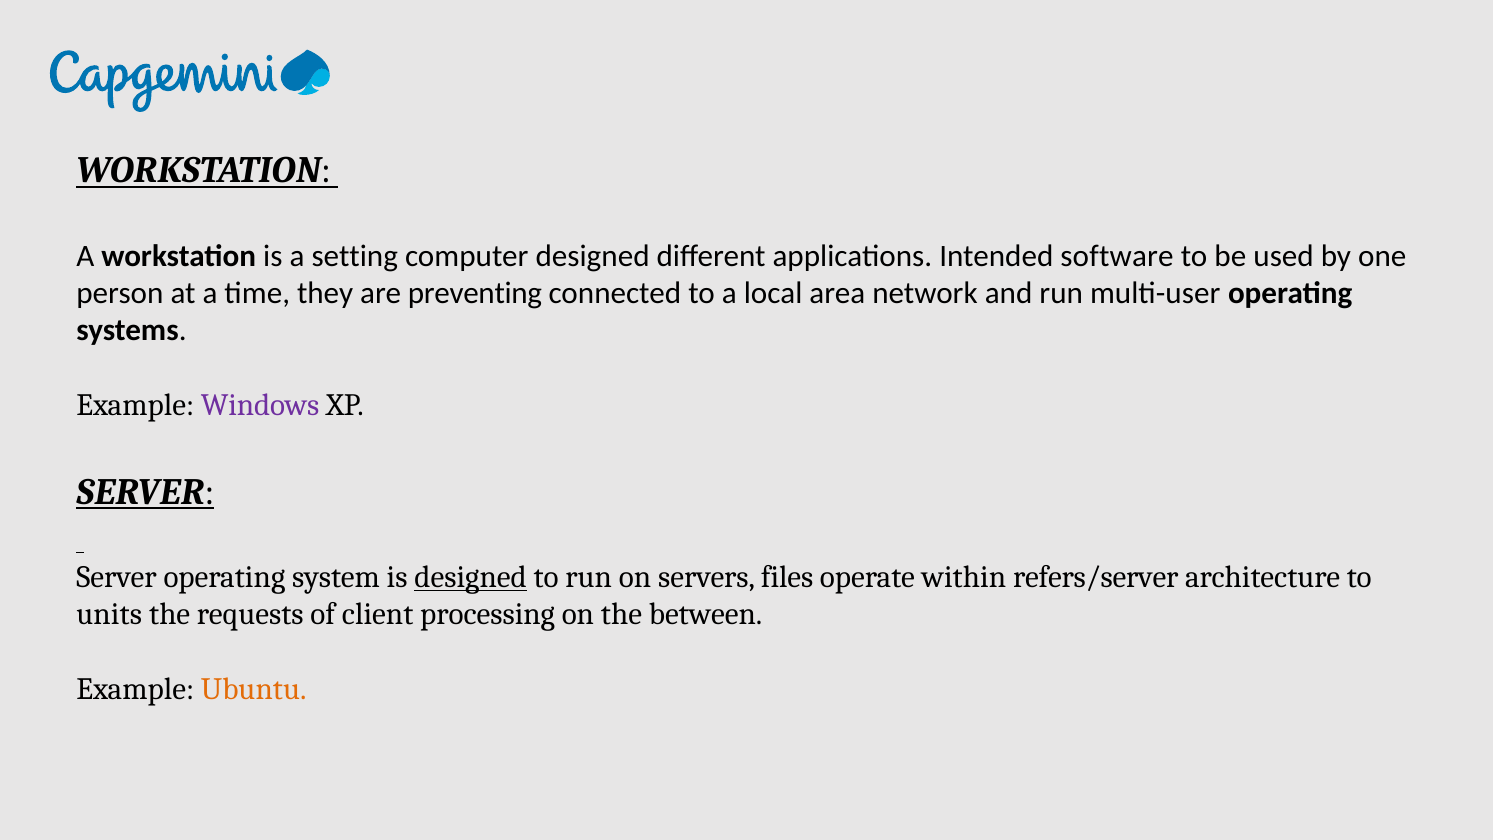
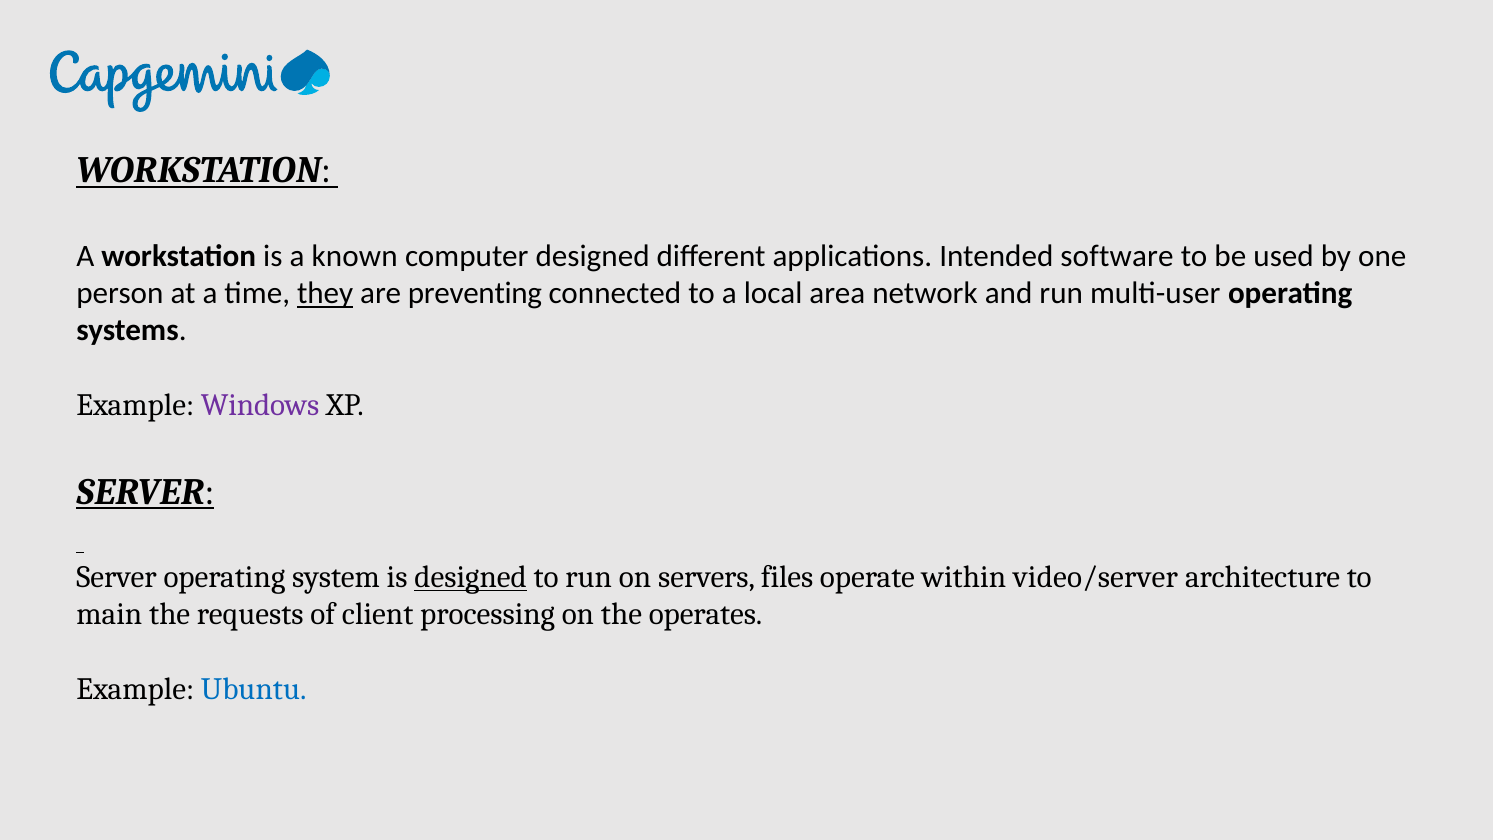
setting: setting -> known
they underline: none -> present
refers/server: refers/server -> video/server
units: units -> main
between: between -> operates
Ubuntu colour: orange -> blue
